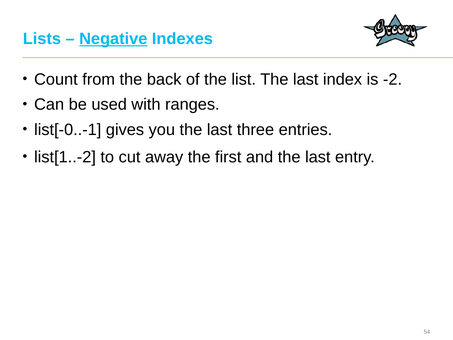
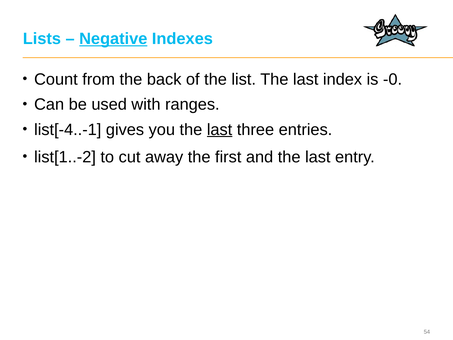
-2: -2 -> -0
list[-0..-1: list[-0..-1 -> list[-4..-1
last at (220, 130) underline: none -> present
